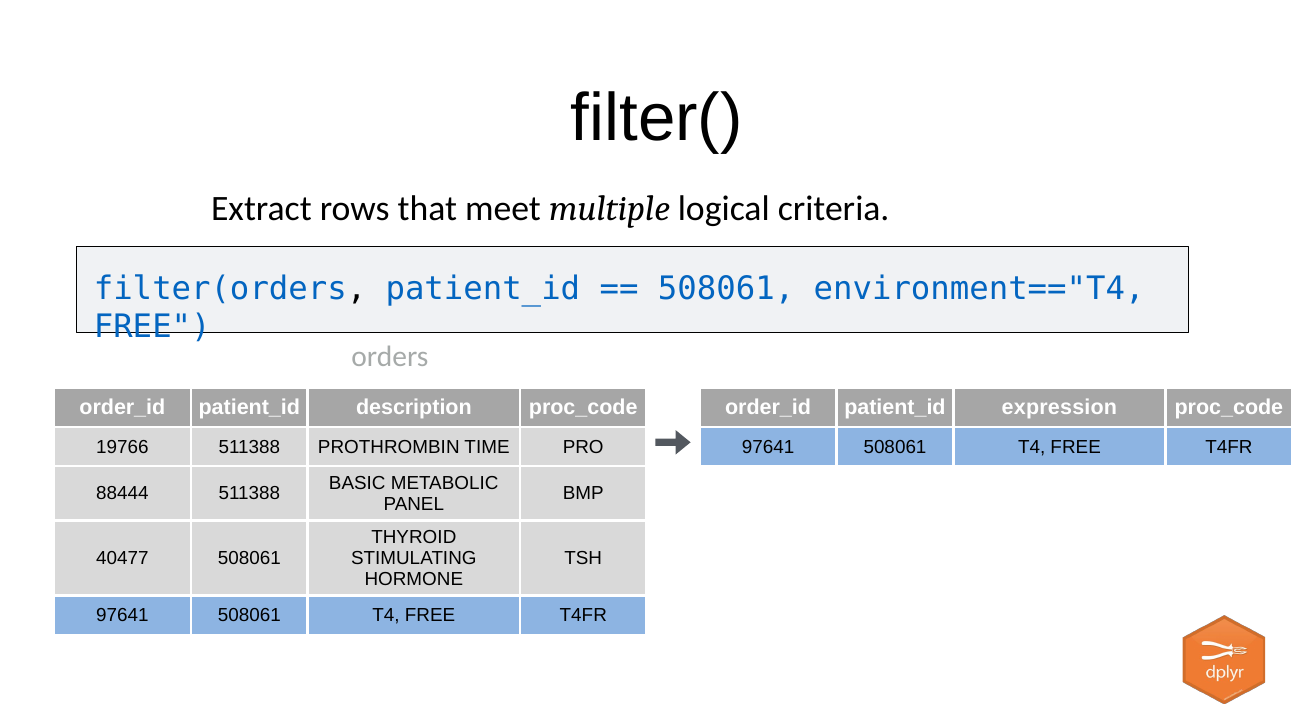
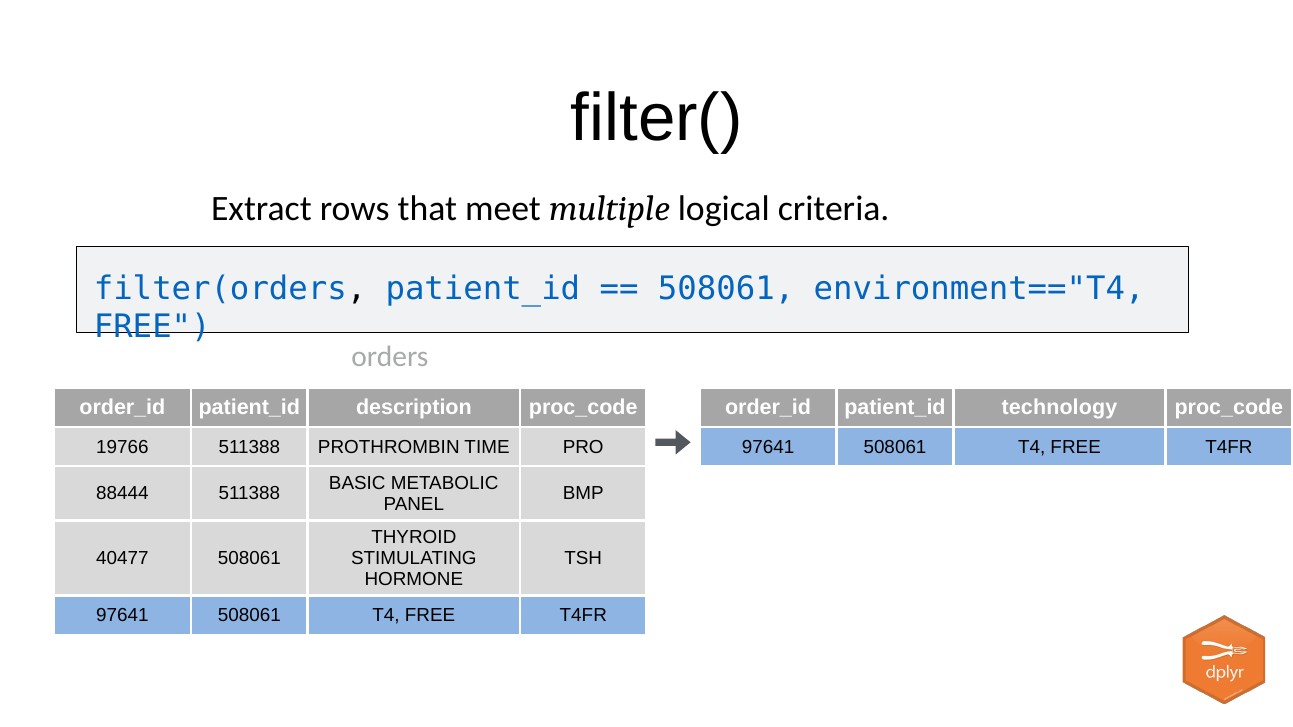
expression: expression -> technology
